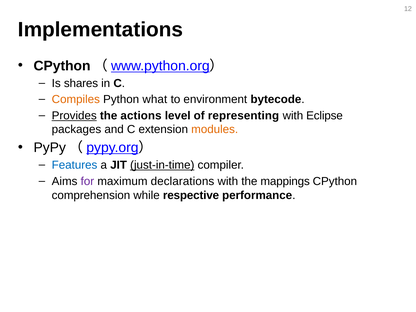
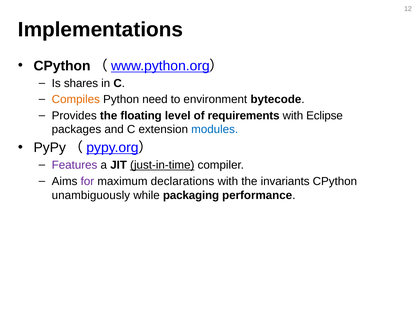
what: what -> need
Provides underline: present -> none
actions: actions -> floating
representing: representing -> requirements
modules colour: orange -> blue
Features colour: blue -> purple
mappings: mappings -> invariants
comprehension: comprehension -> unambiguously
respective: respective -> packaging
